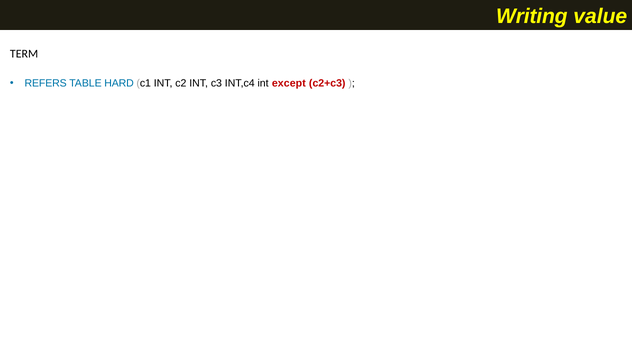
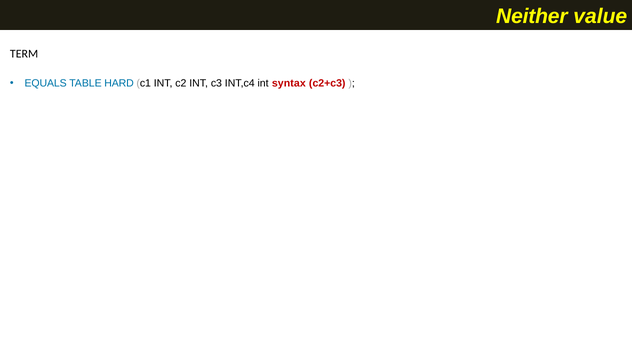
Writing: Writing -> Neither
REFERS: REFERS -> EQUALS
except: except -> syntax
